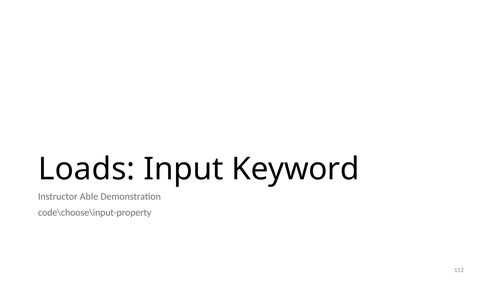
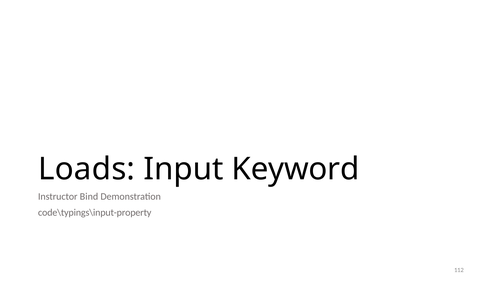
Able: Able -> Bind
code\choose\input-property: code\choose\input-property -> code\typings\input-property
